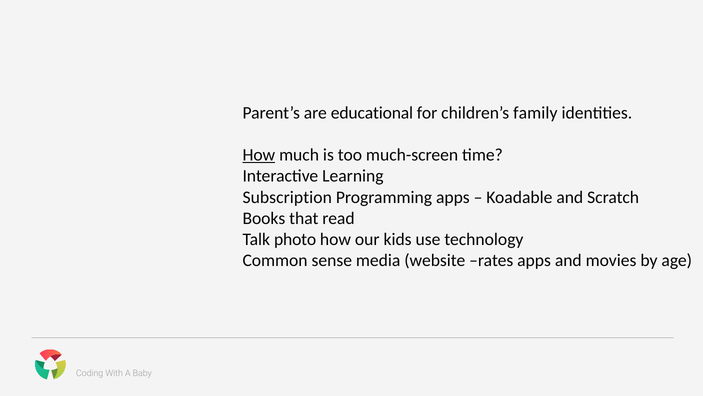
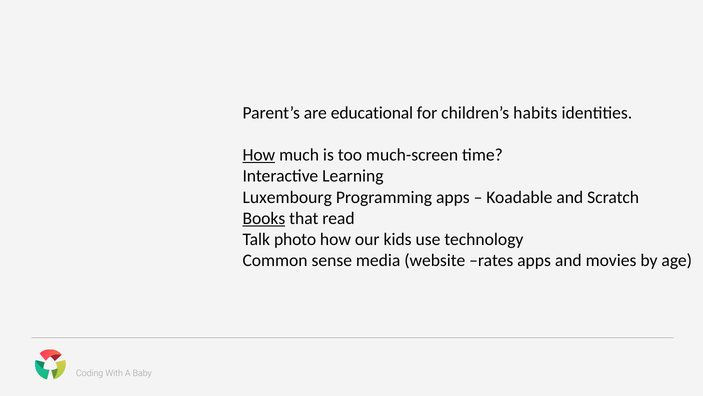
family: family -> habits
Subscription: Subscription -> Luxembourg
Books underline: none -> present
